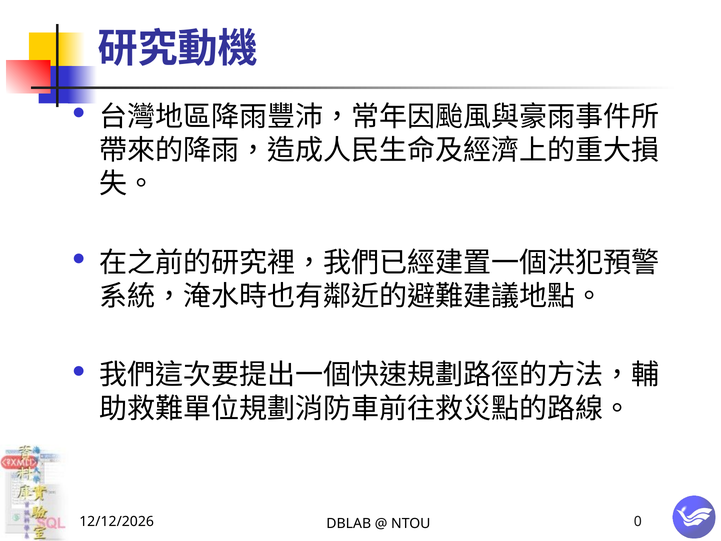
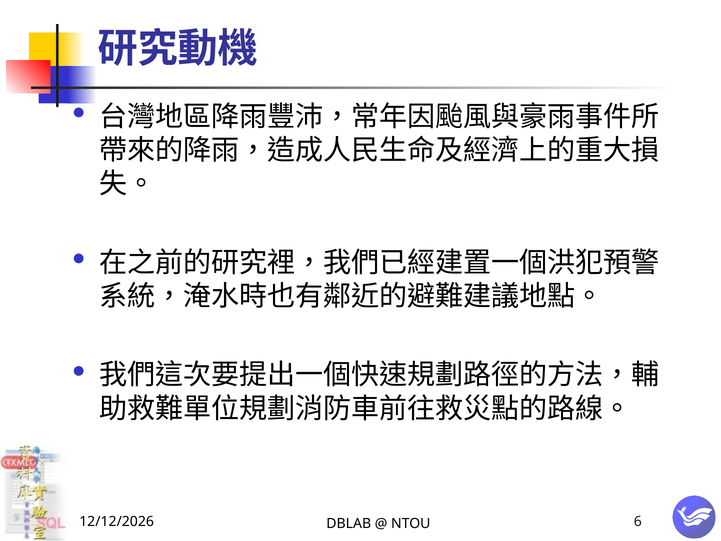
0: 0 -> 6
